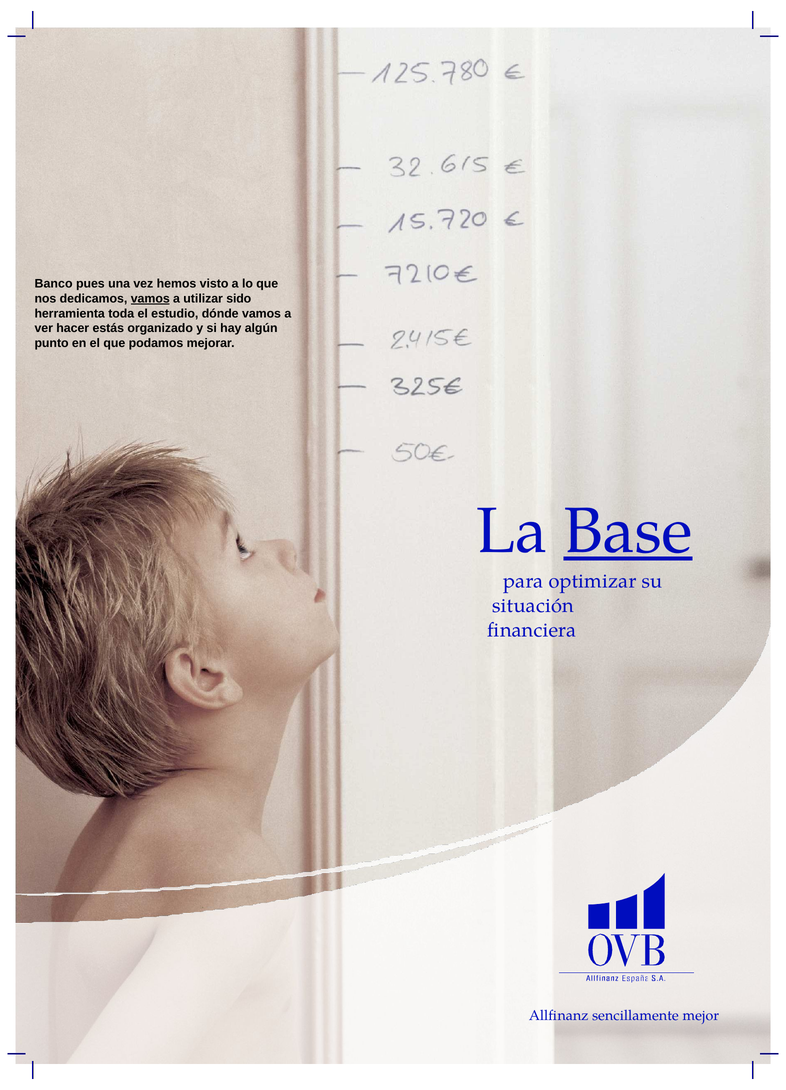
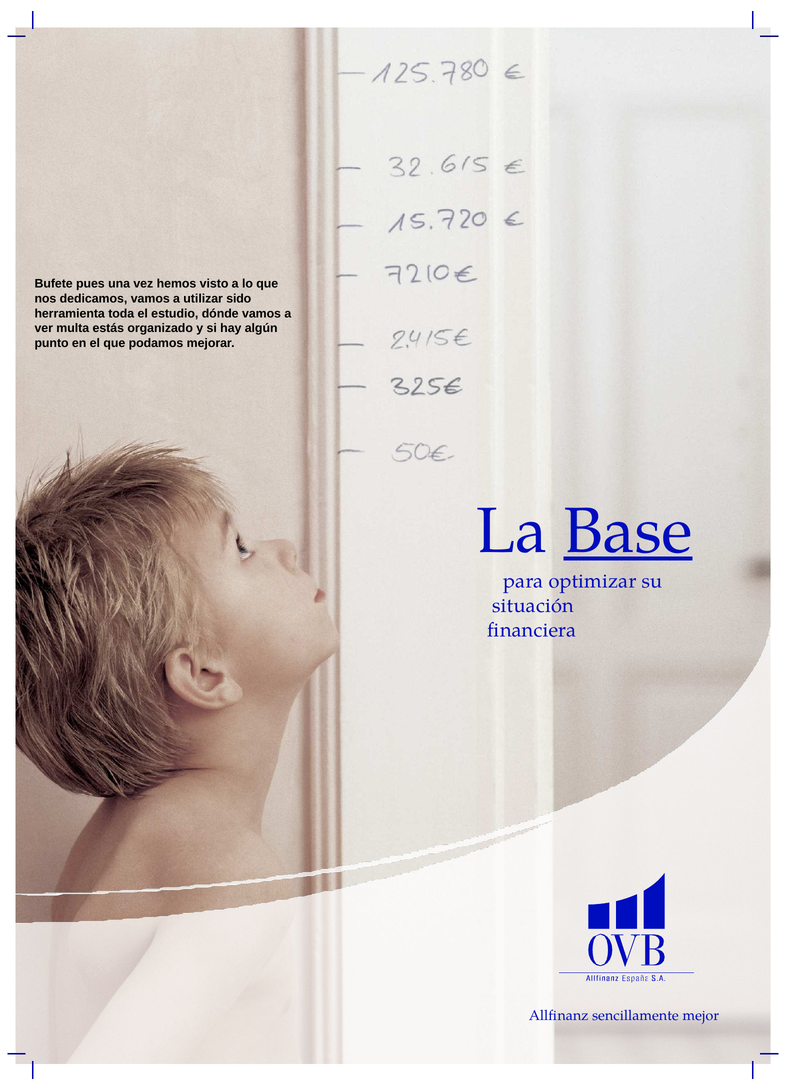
Banco: Banco -> Bufete
vamos at (150, 299) underline: present -> none
hacer: hacer -> multa
